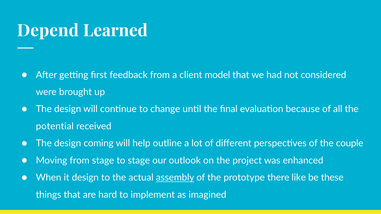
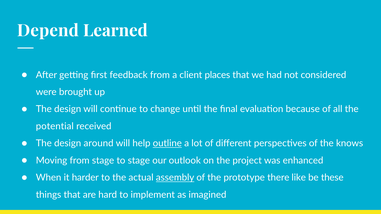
model: model -> places
coming: coming -> around
outline underline: none -> present
couple: couple -> knows
it design: design -> harder
